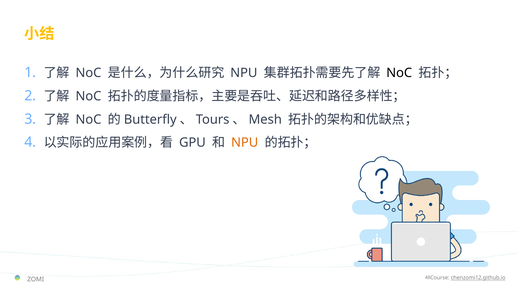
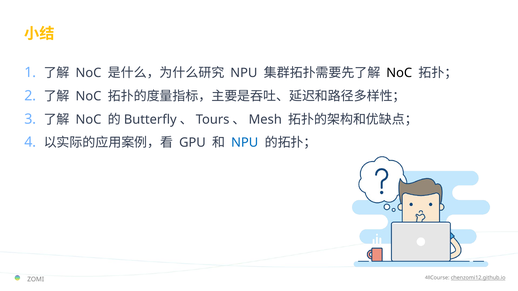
NPU at (245, 143) colour: orange -> blue
